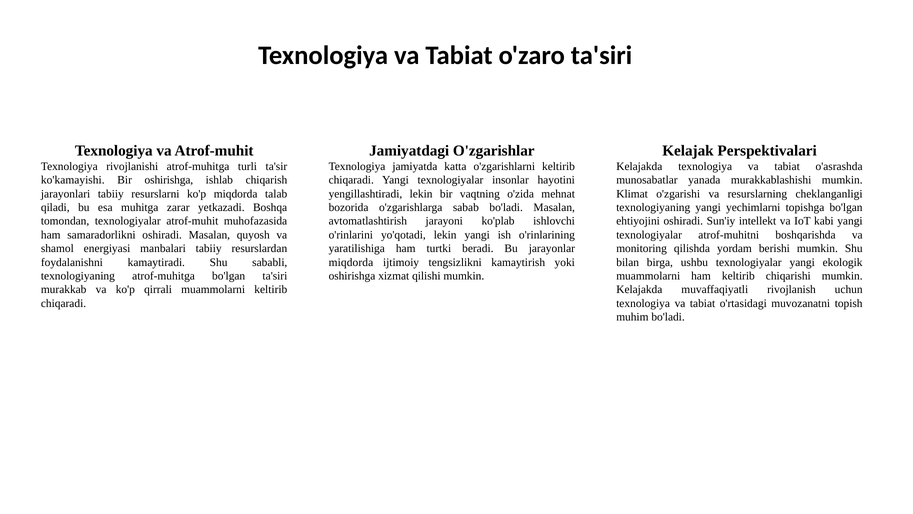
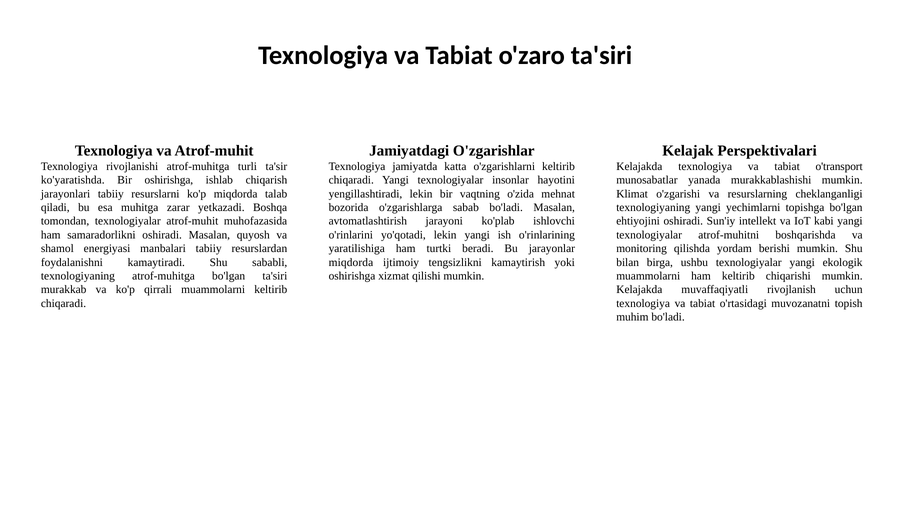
o'asrashda: o'asrashda -> o'transport
ko'kamayishi: ko'kamayishi -> ko'yaratishda
